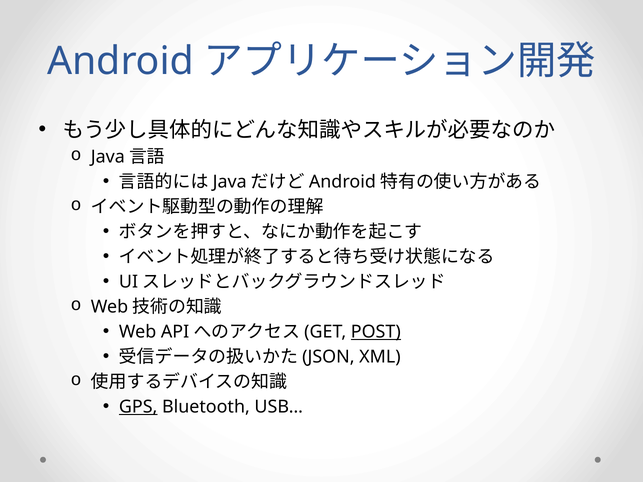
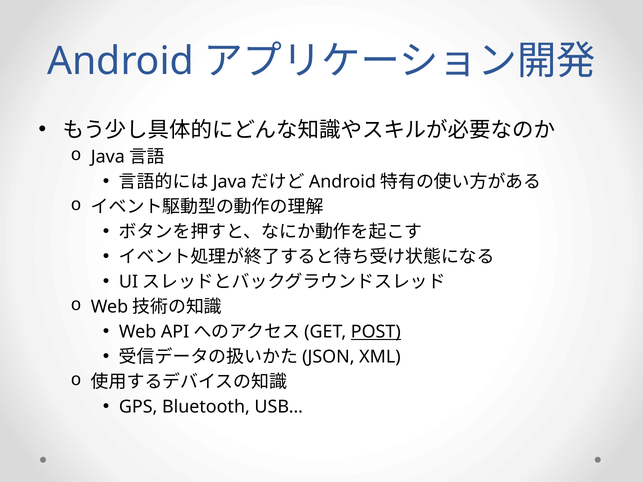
GPS underline: present -> none
